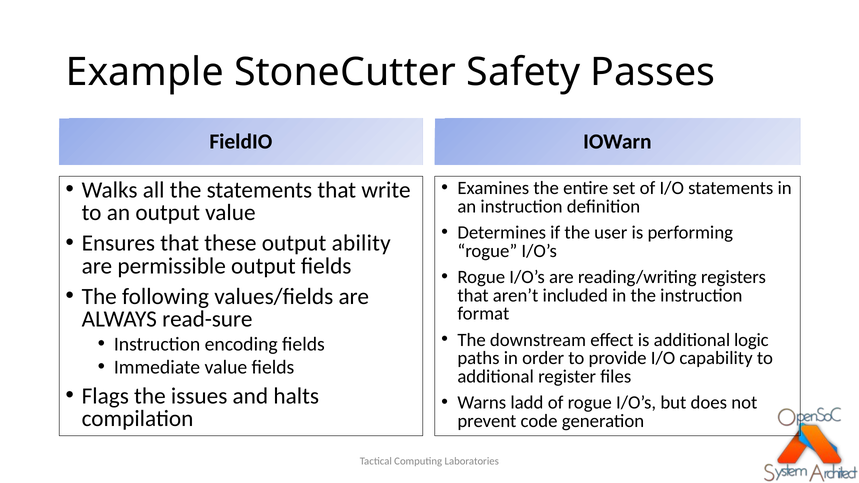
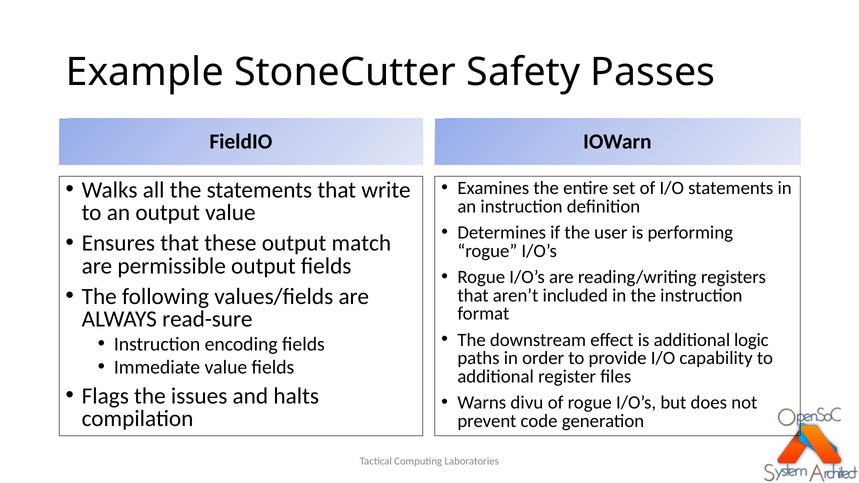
ability: ability -> match
ladd: ladd -> divu
